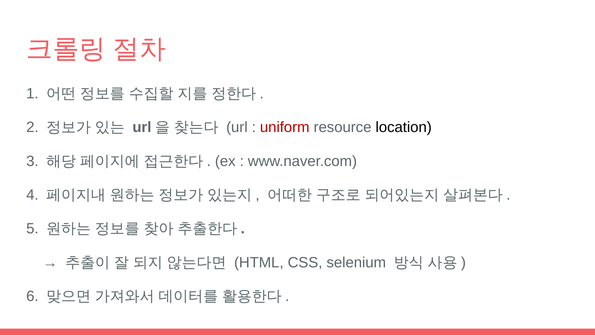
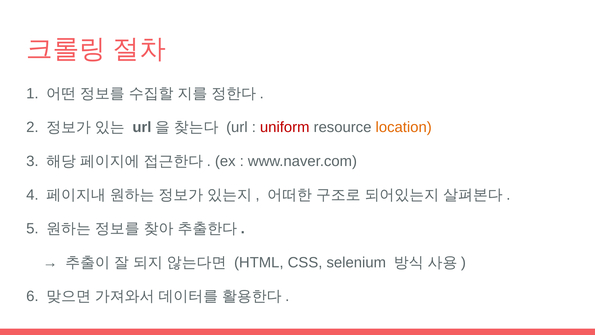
location colour: black -> orange
